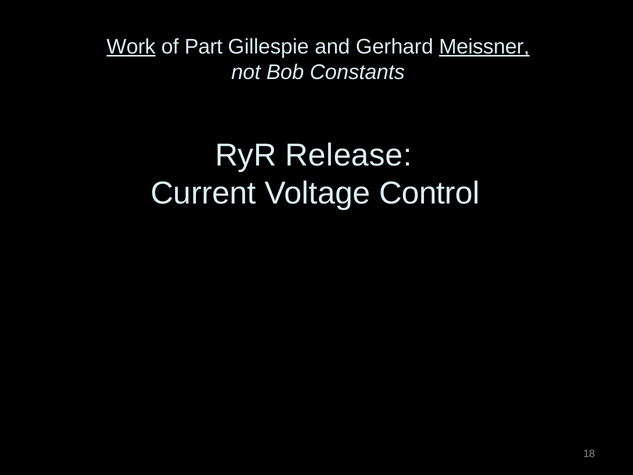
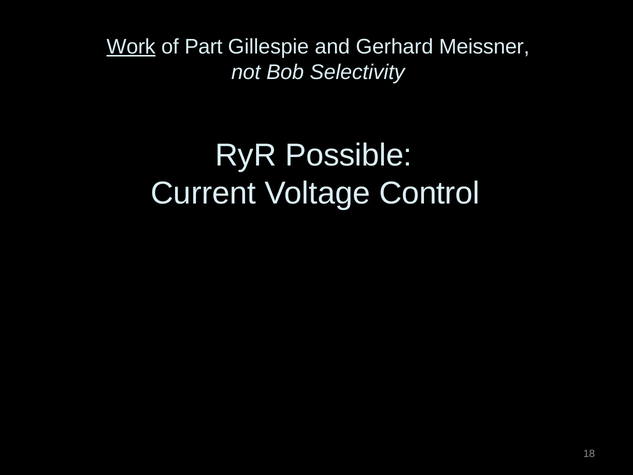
Meissner underline: present -> none
Constants: Constants -> Selectivity
Release: Release -> Possible
